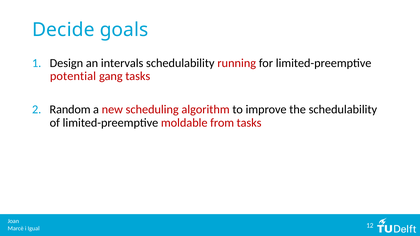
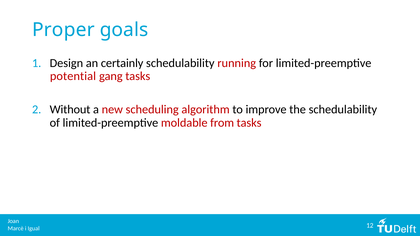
Decide: Decide -> Proper
intervals: intervals -> certainly
Random: Random -> Without
